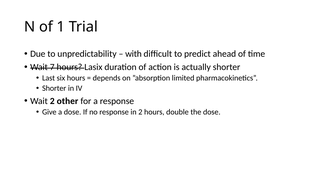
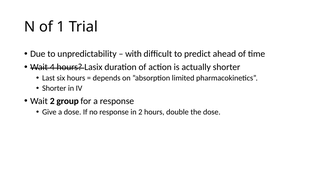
7: 7 -> 4
other: other -> group
